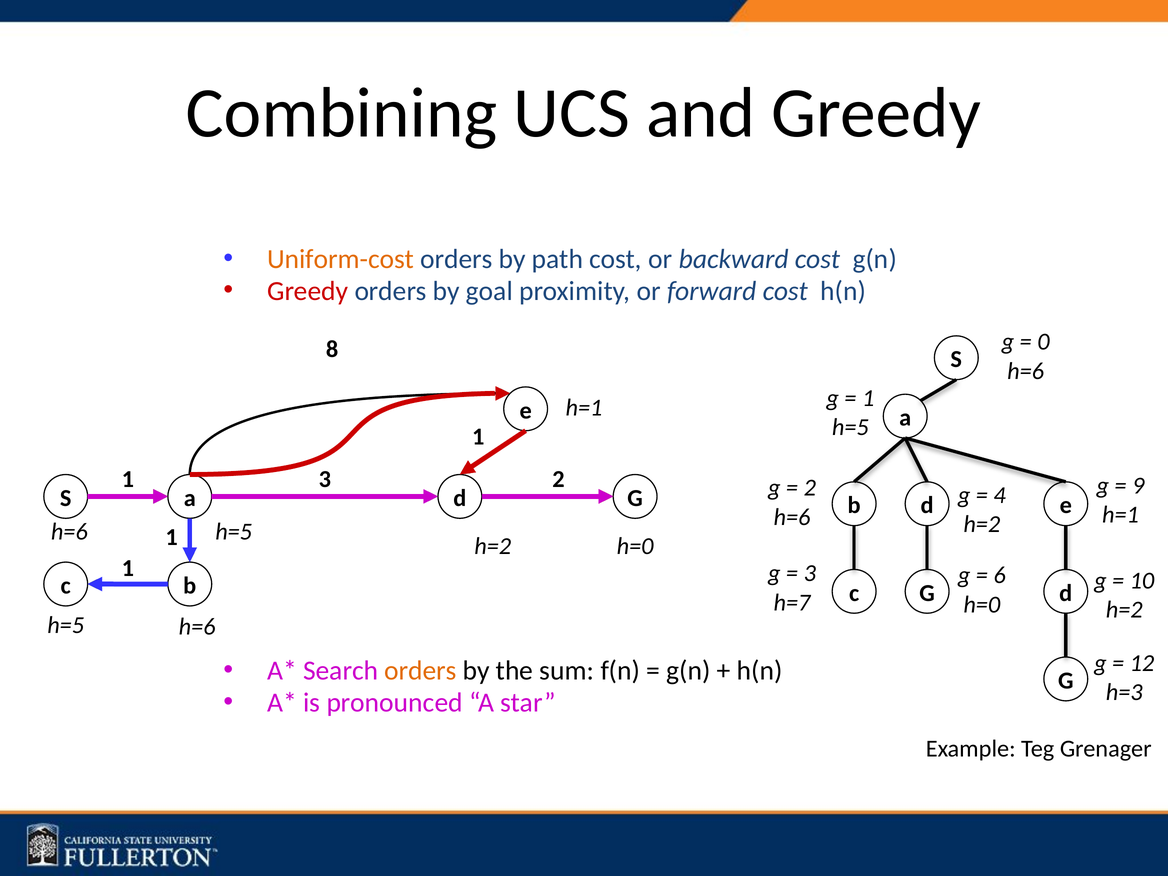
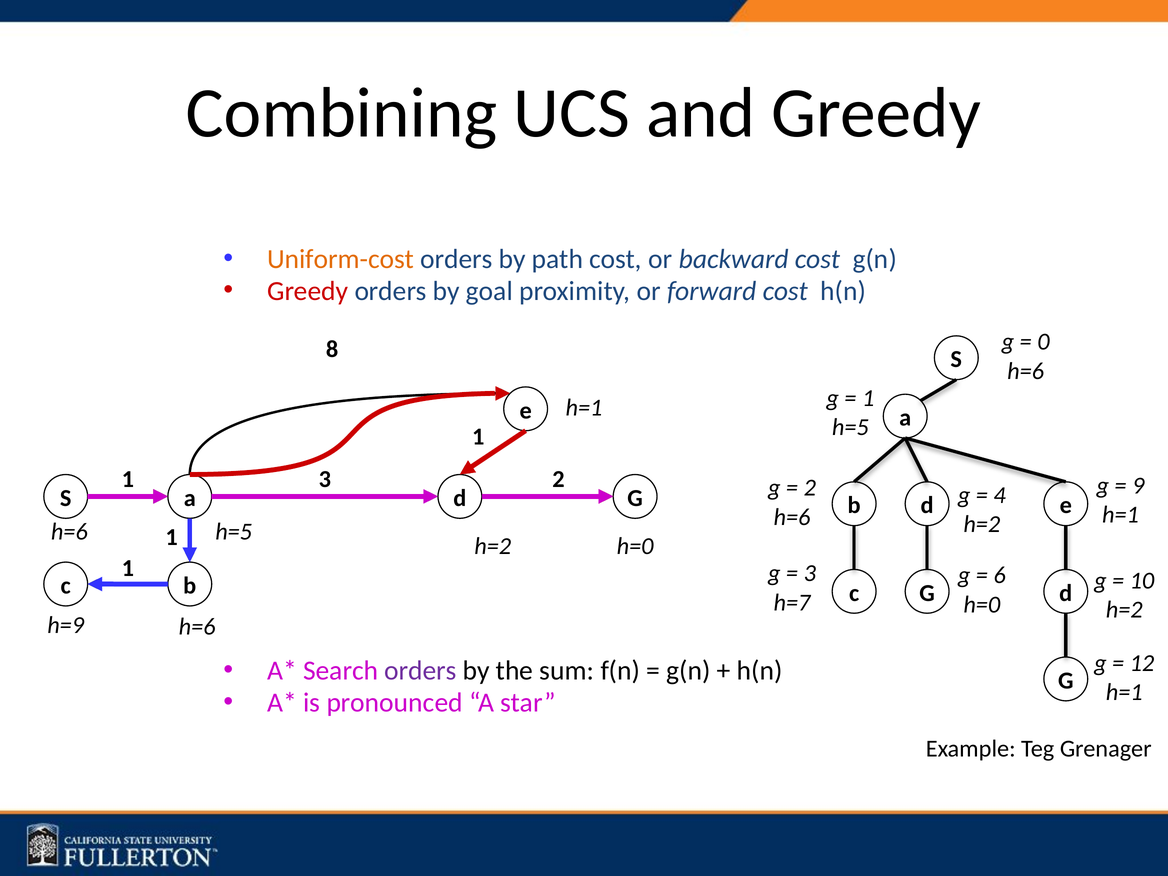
h=5 at (66, 625): h=5 -> h=9
orders at (420, 671) colour: orange -> purple
h=3 at (1124, 692): h=3 -> h=1
